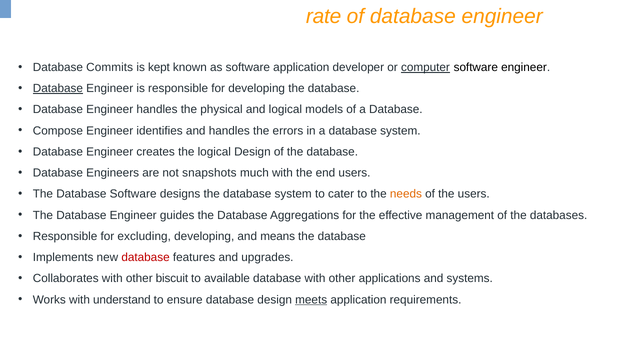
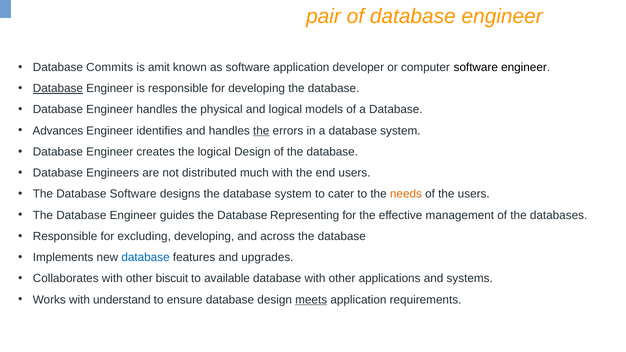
rate: rate -> pair
kept: kept -> amit
computer underline: present -> none
Compose: Compose -> Advances
the at (261, 131) underline: none -> present
snapshots: snapshots -> distributed
Aggregations: Aggregations -> Representing
means: means -> across
database at (146, 258) colour: red -> blue
